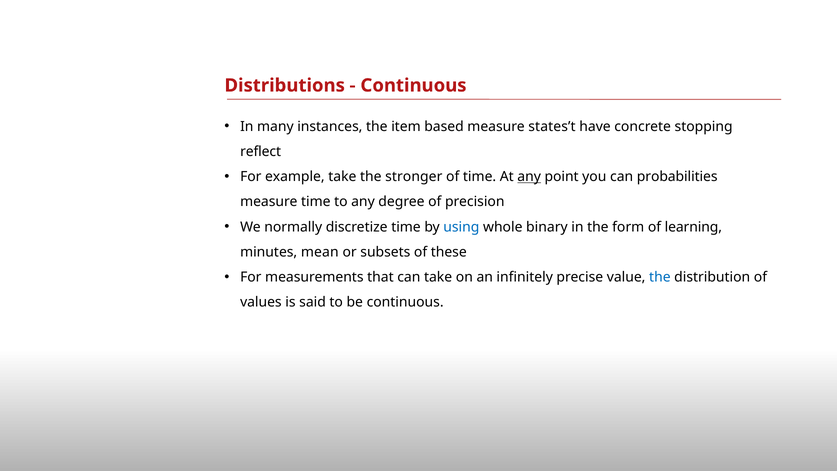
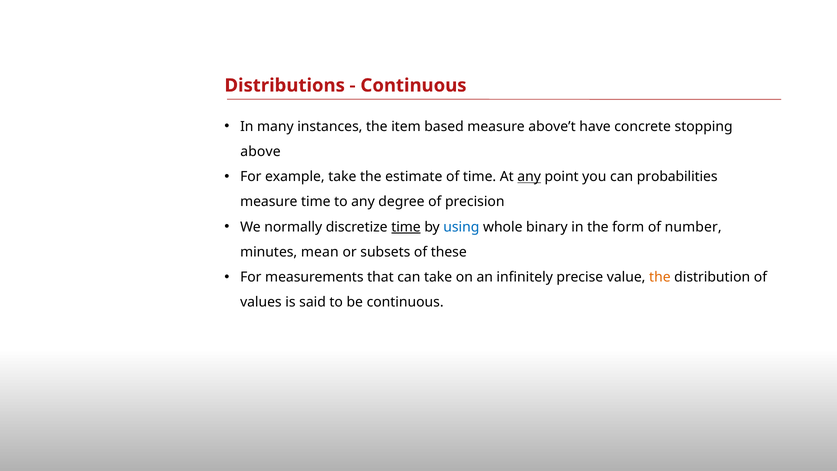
states’t: states’t -> above’t
reflect: reflect -> above
stronger: stronger -> estimate
time at (406, 227) underline: none -> present
learning: learning -> number
the at (660, 277) colour: blue -> orange
